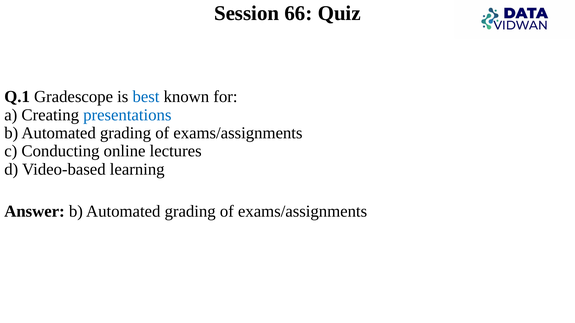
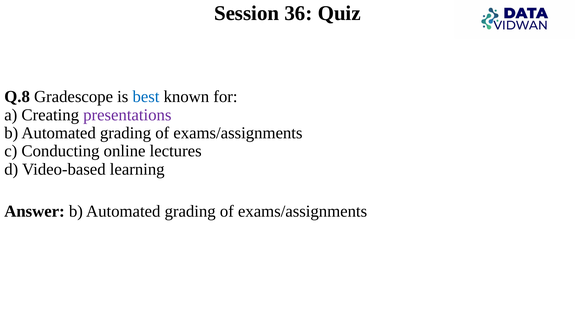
66: 66 -> 36
Q.1: Q.1 -> Q.8
presentations colour: blue -> purple
